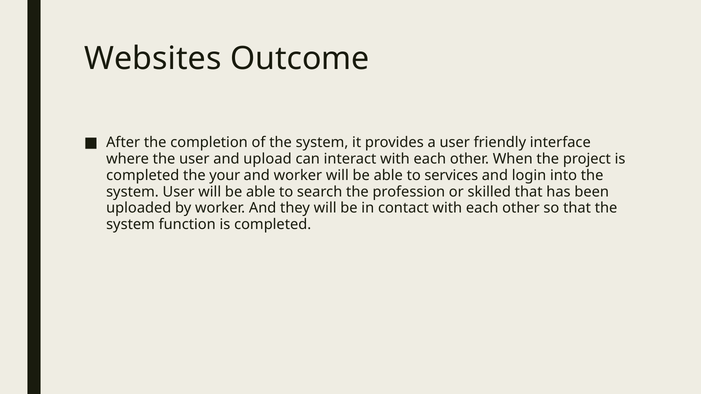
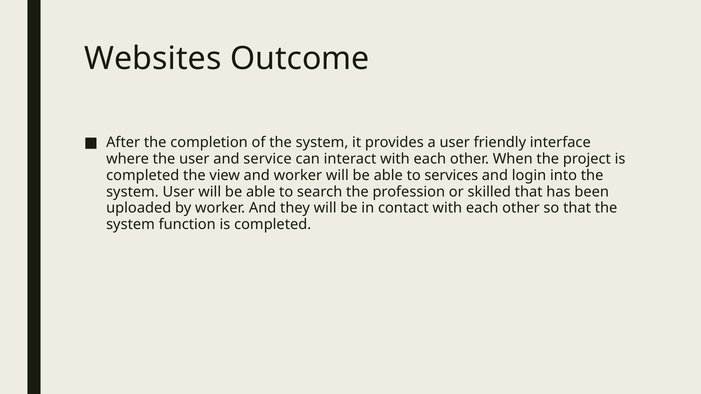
upload: upload -> service
your: your -> view
